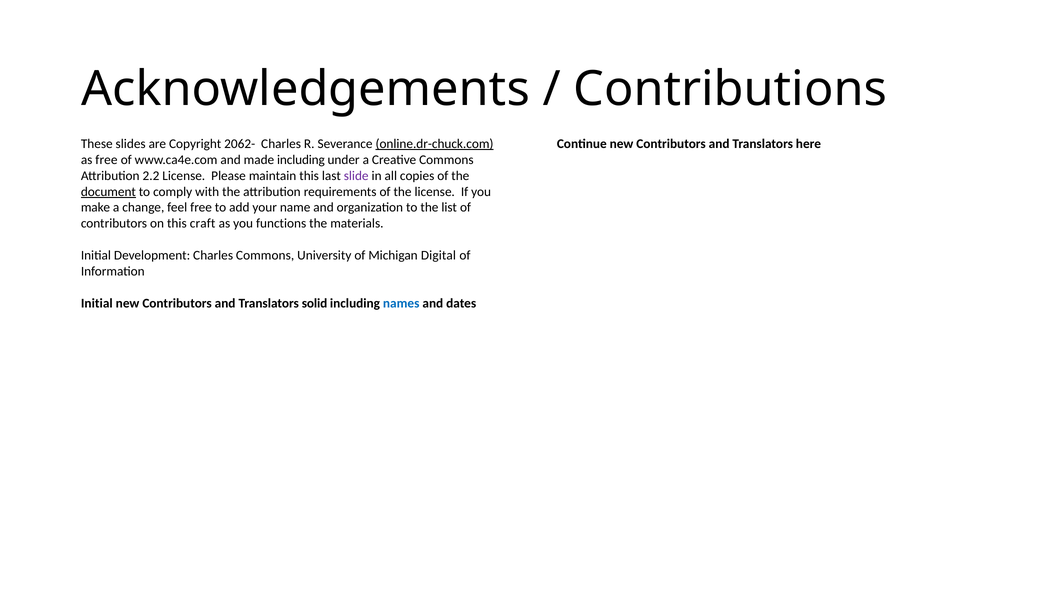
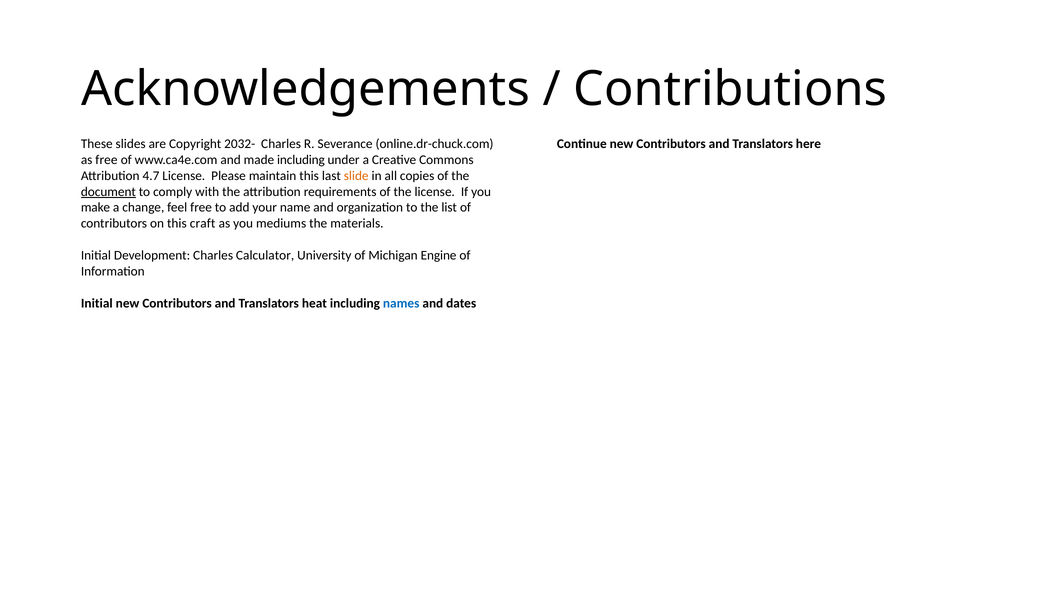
2062-: 2062- -> 2032-
online.dr-chuck.com underline: present -> none
2.2: 2.2 -> 4.7
slide colour: purple -> orange
functions: functions -> mediums
Charles Commons: Commons -> Calculator
Digital: Digital -> Engine
solid: solid -> heat
